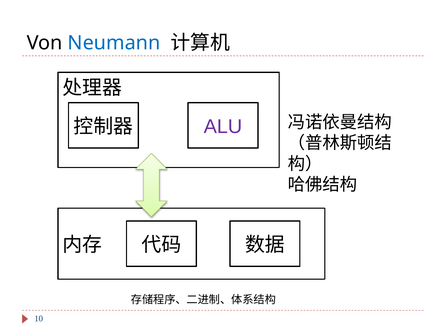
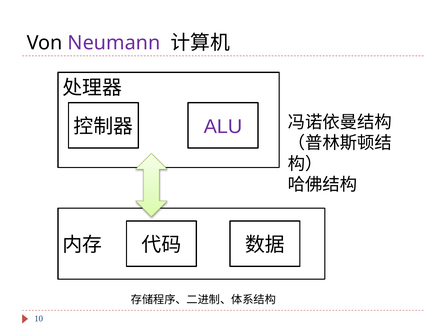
Neumann colour: blue -> purple
